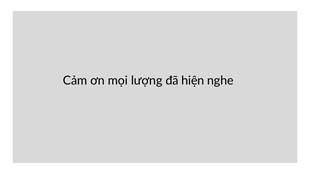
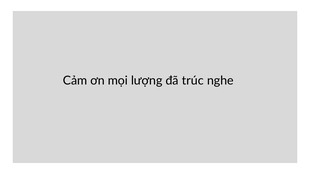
hiện: hiện -> trúc
